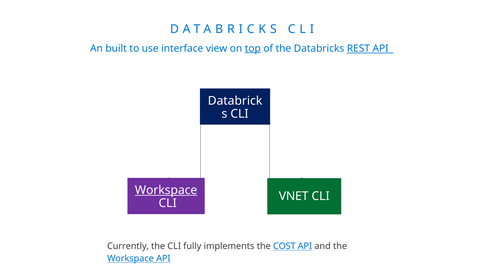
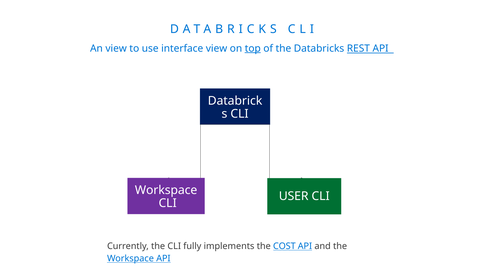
An built: built -> view
Workspace at (166, 190) underline: present -> none
VNET: VNET -> USER
